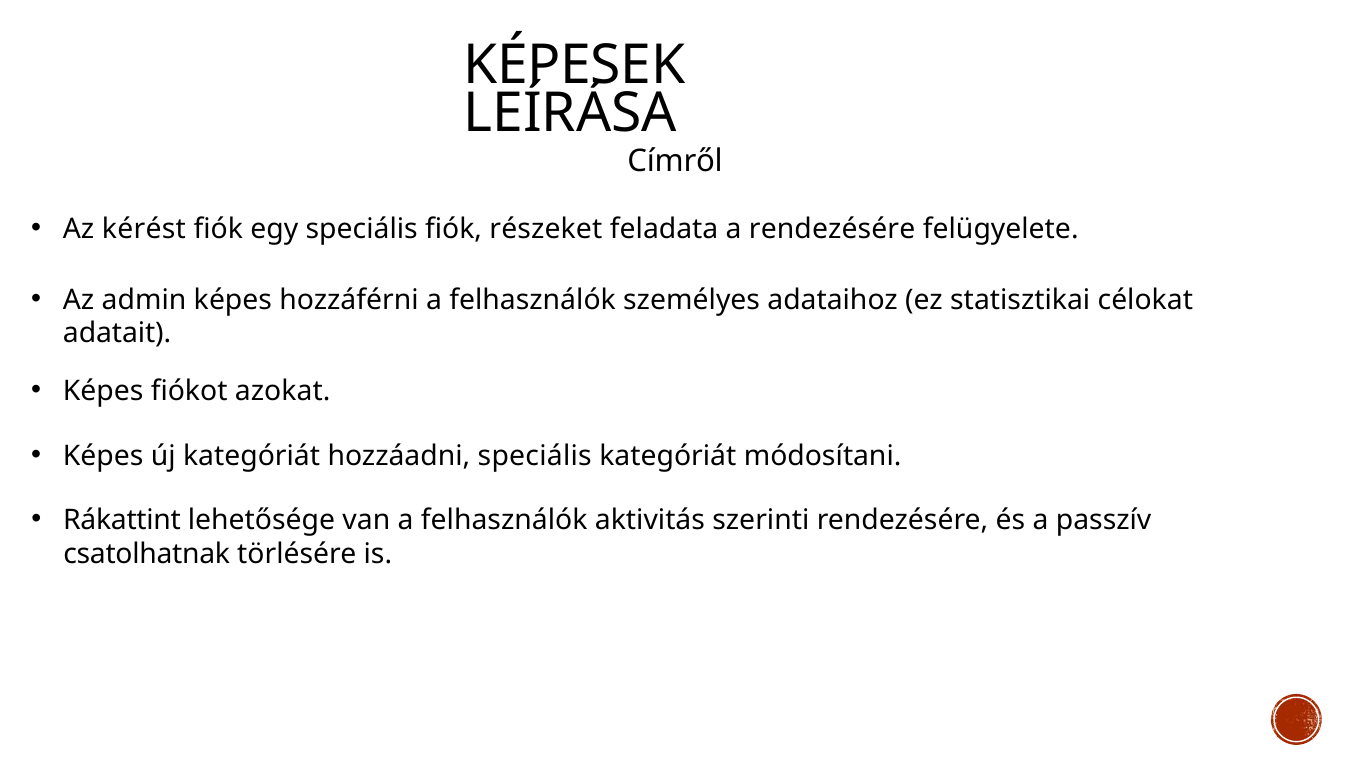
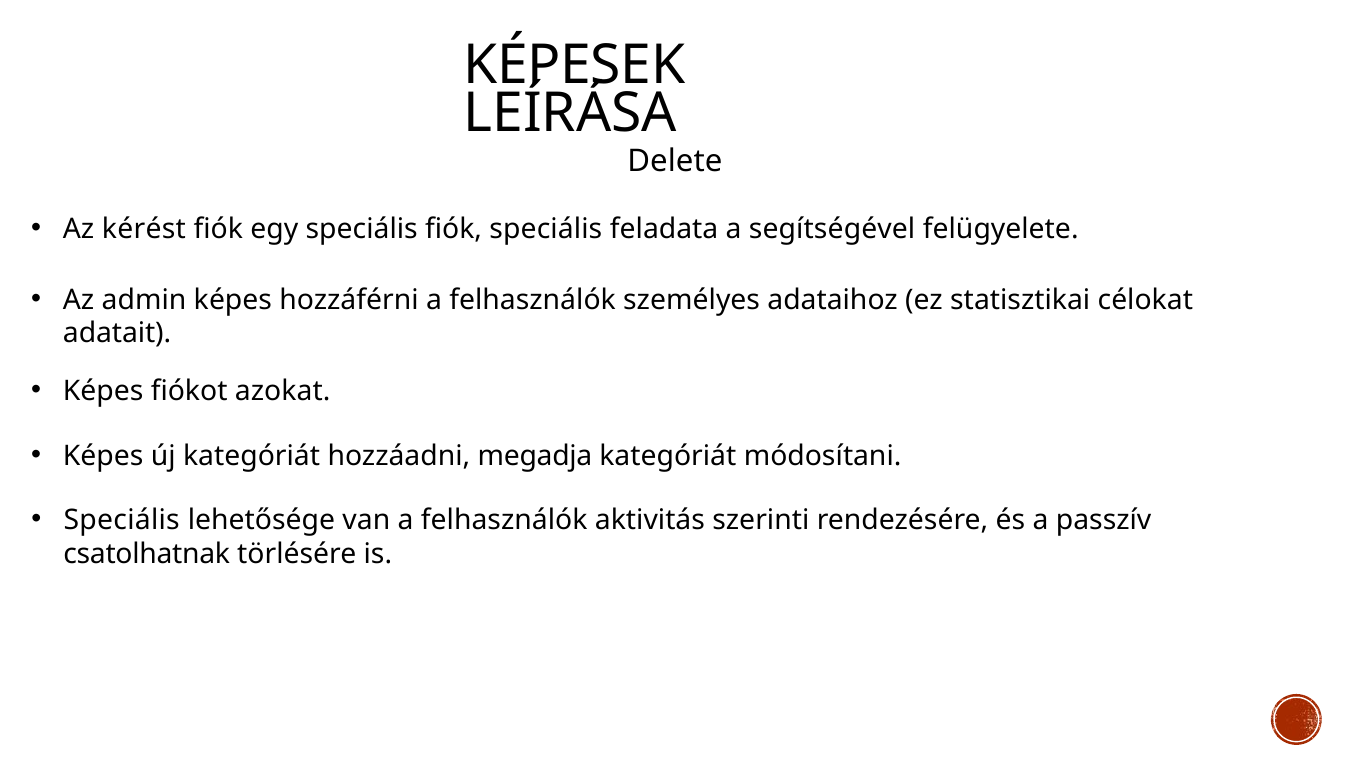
Címről: Címről -> Delete
fiók részeket: részeket -> speciális
a rendezésére: rendezésére -> segítségével
hozzáadni speciális: speciális -> megadja
Rákattint at (122, 520): Rákattint -> Speciális
